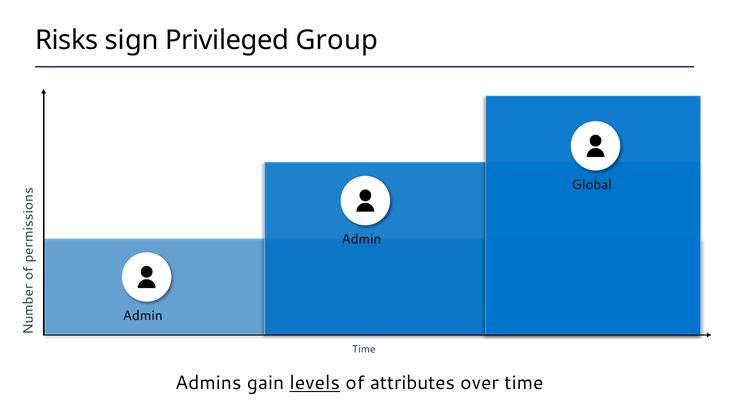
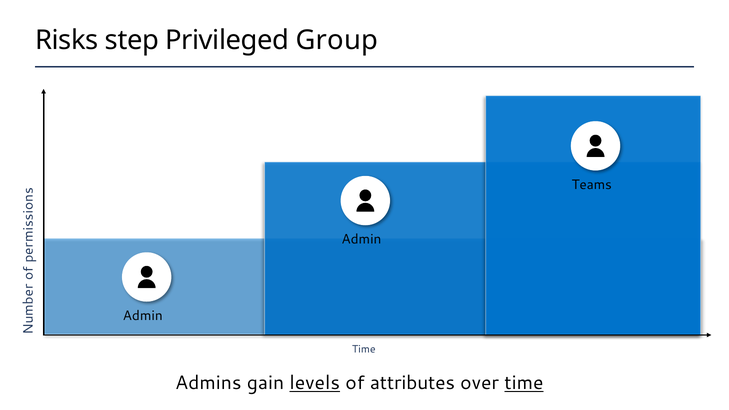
sign: sign -> step
Global: Global -> Teams
time at (524, 383) underline: none -> present
